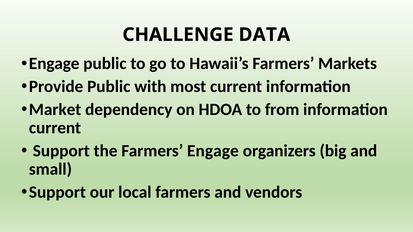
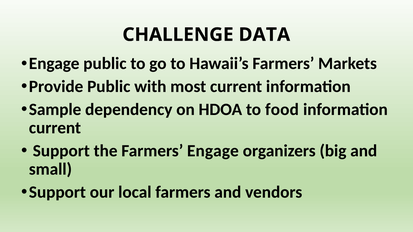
Market: Market -> Sample
from: from -> food
